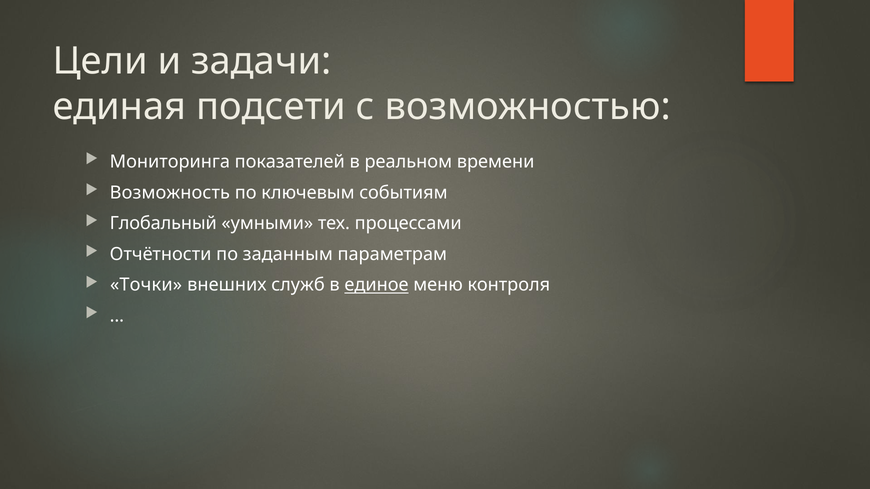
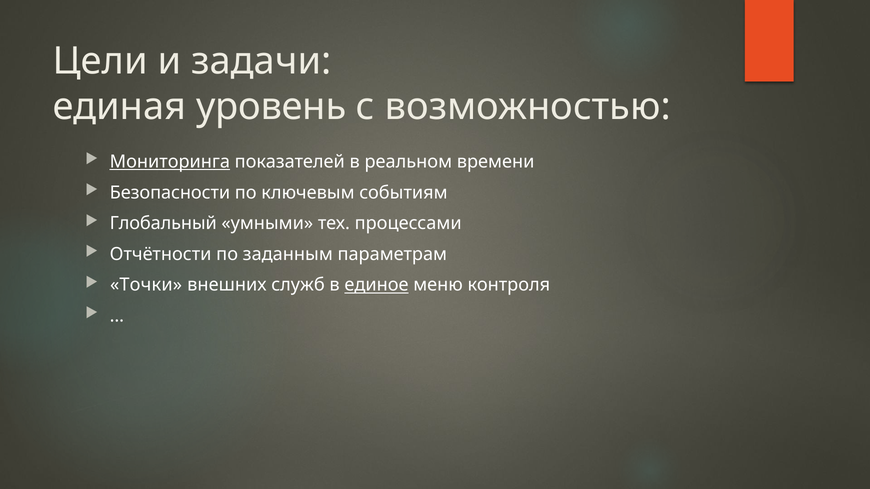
подсети: подсети -> уровень
Мониторинга underline: none -> present
Возможность: Возможность -> Безопасности
